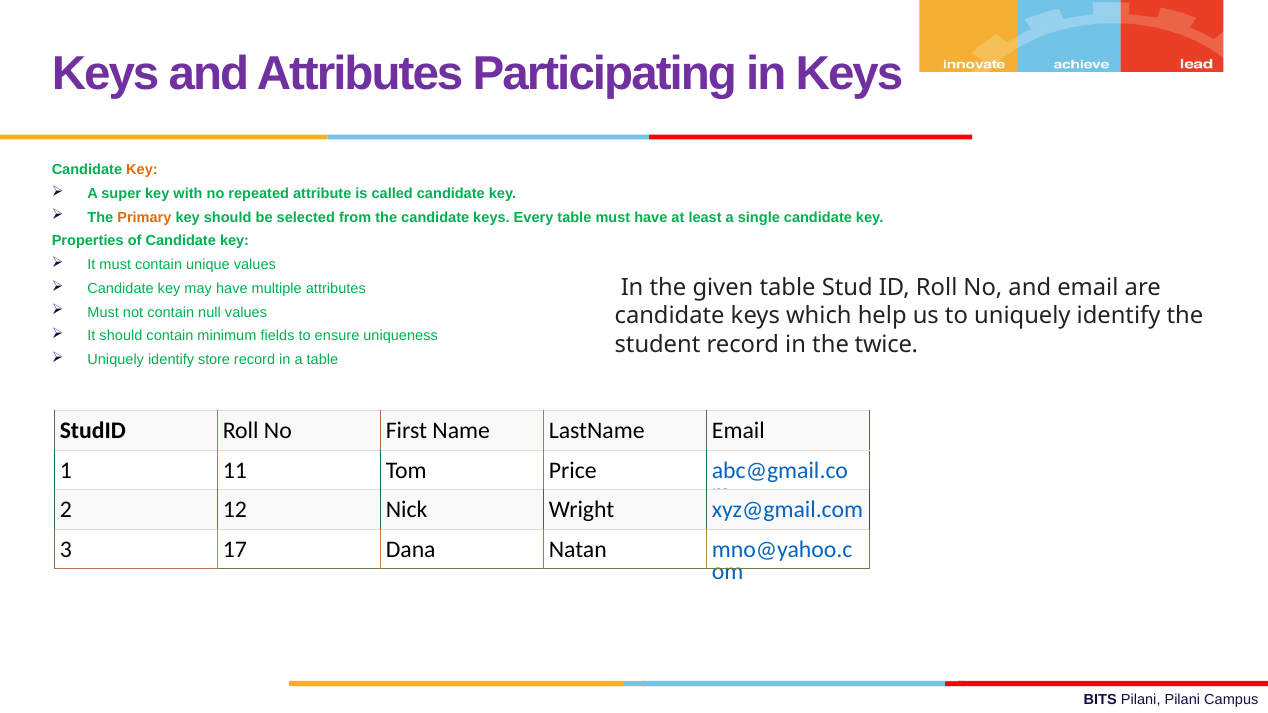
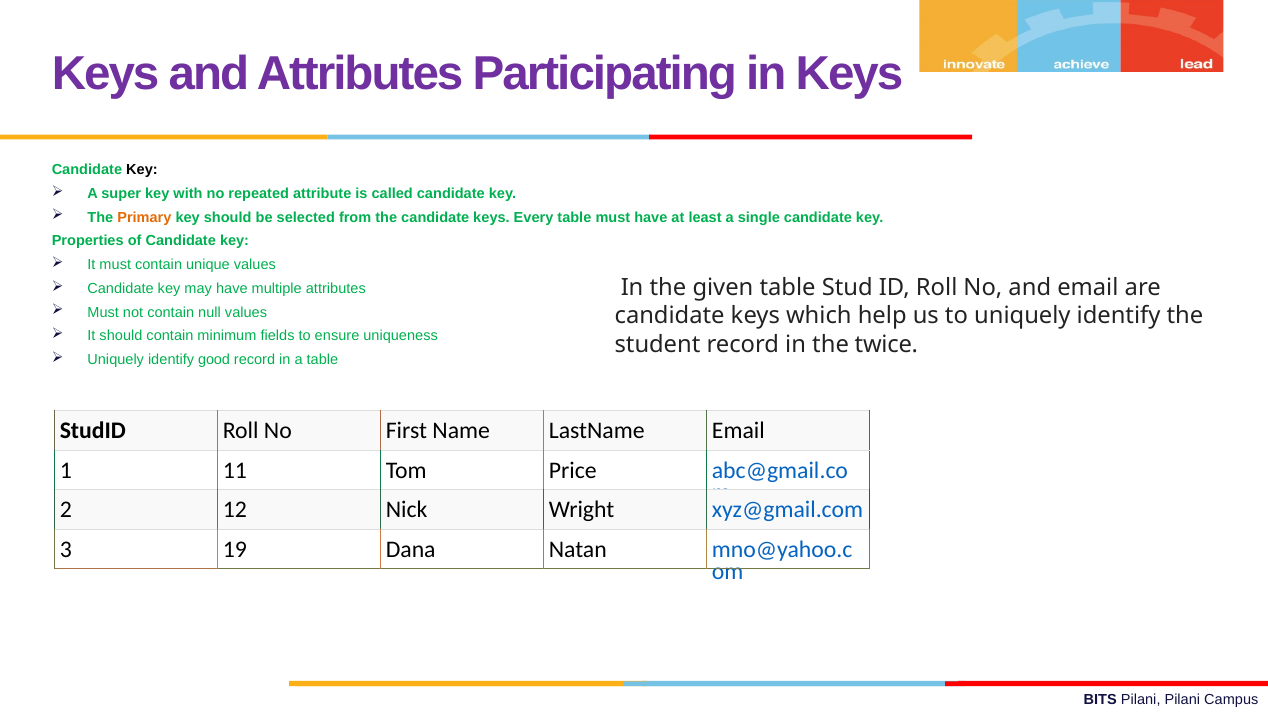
Key at (142, 170) colour: orange -> black
store: store -> good
17: 17 -> 19
